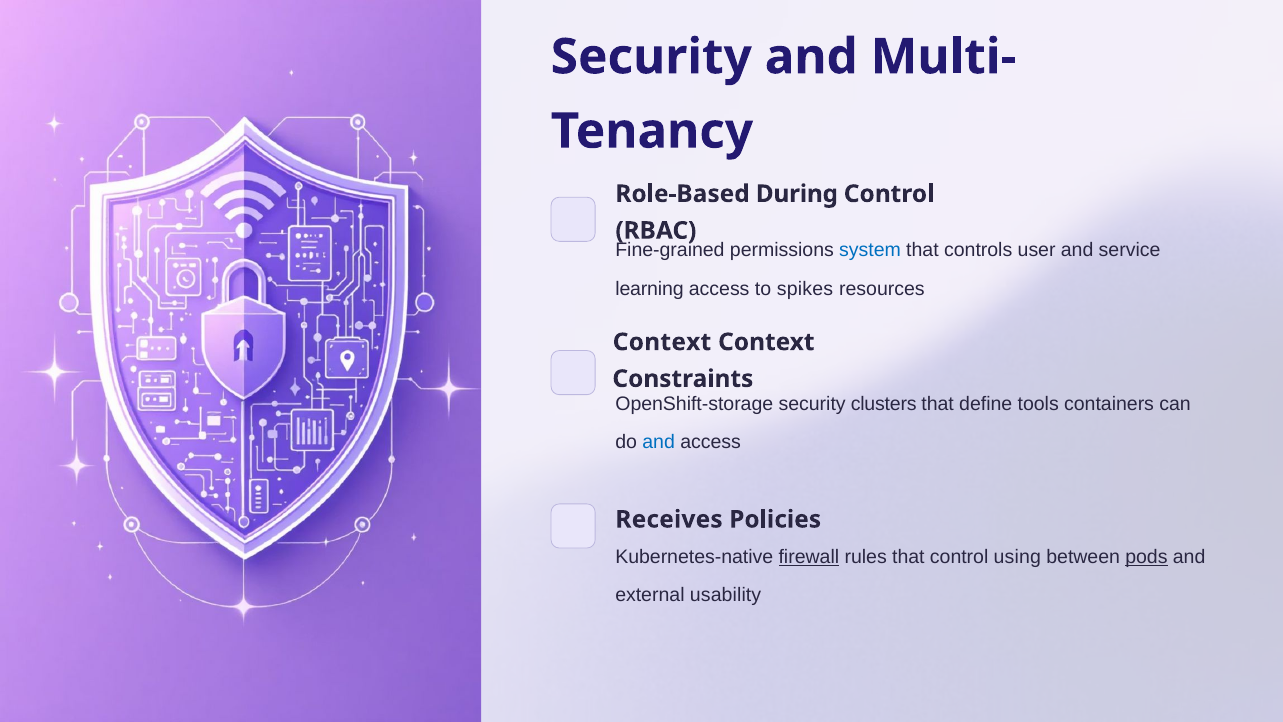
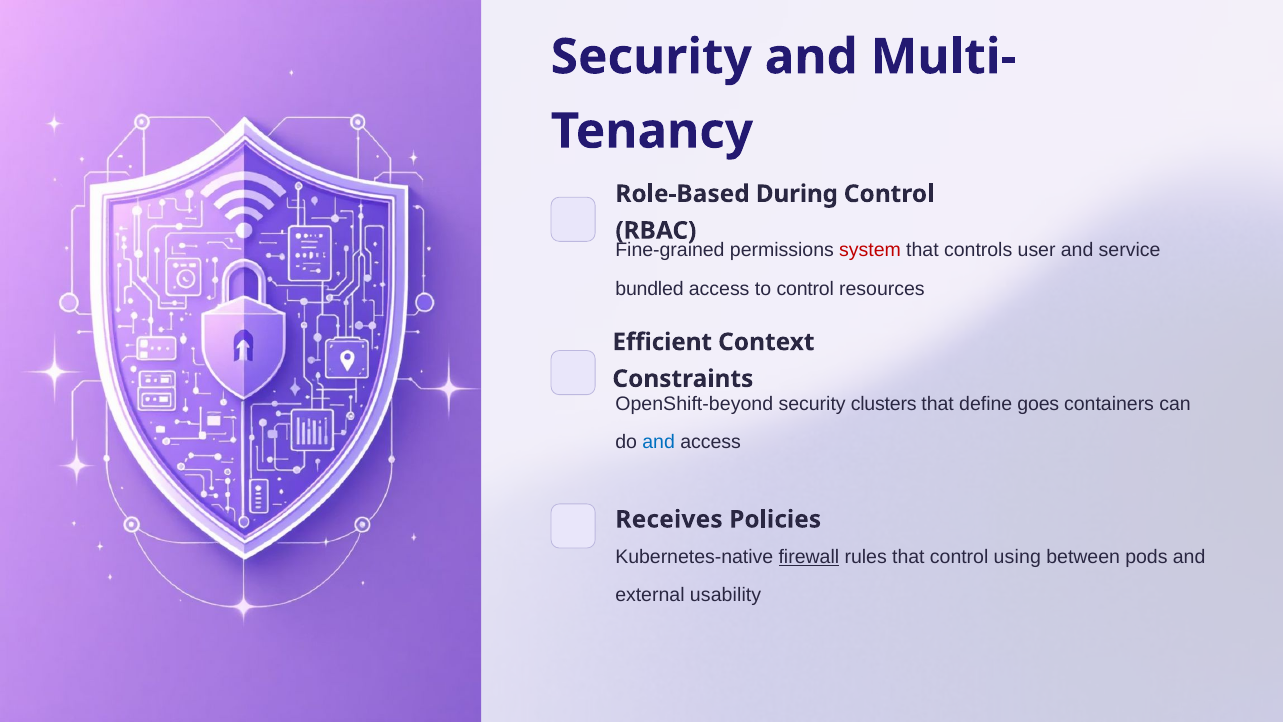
system colour: blue -> red
learning: learning -> bundled
to spikes: spikes -> control
Context at (662, 342): Context -> Efficient
OpenShift-storage: OpenShift-storage -> OpenShift-beyond
tools: tools -> goes
pods underline: present -> none
